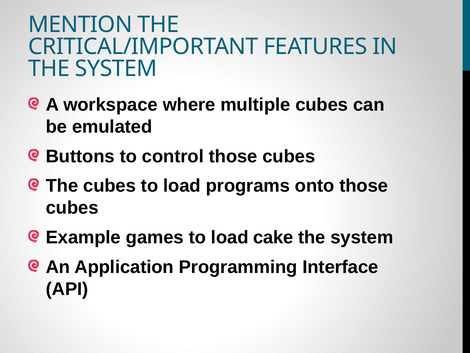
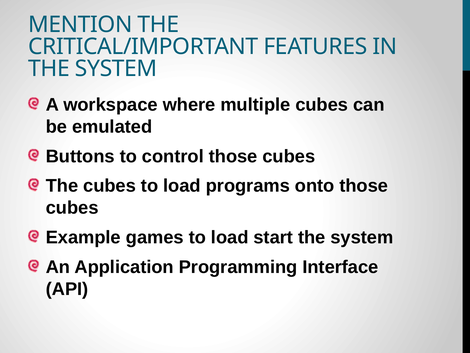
cake: cake -> start
